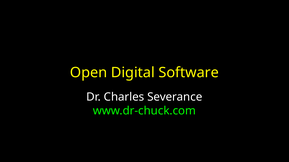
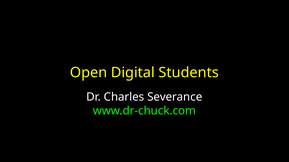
Software: Software -> Students
